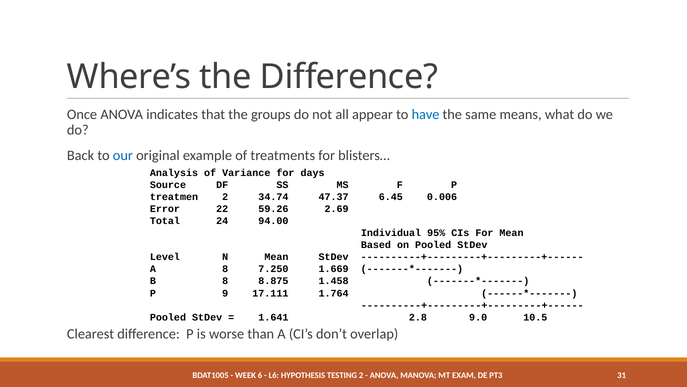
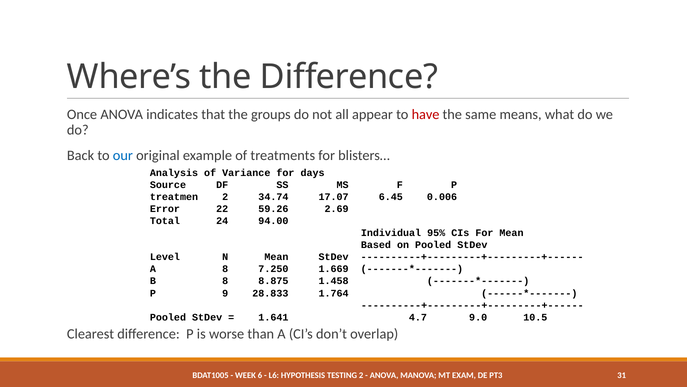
have colour: blue -> red
47.37: 47.37 -> 17.07
17.111: 17.111 -> 28.833
2.8: 2.8 -> 4.7
